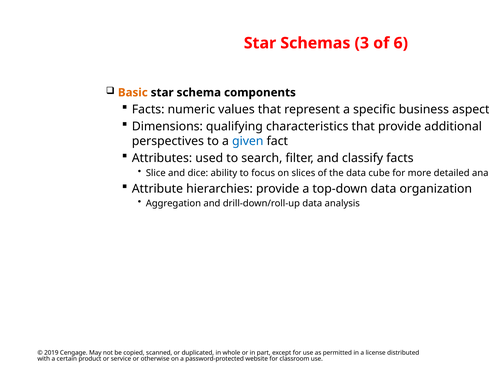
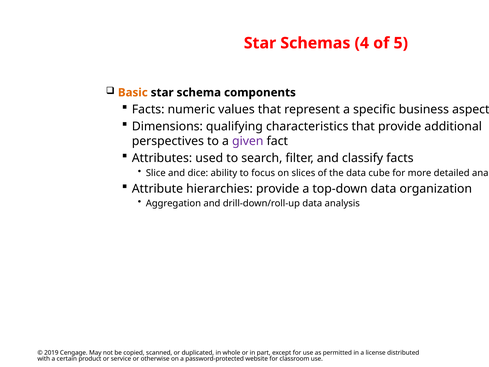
3: 3 -> 4
6: 6 -> 5
given colour: blue -> purple
